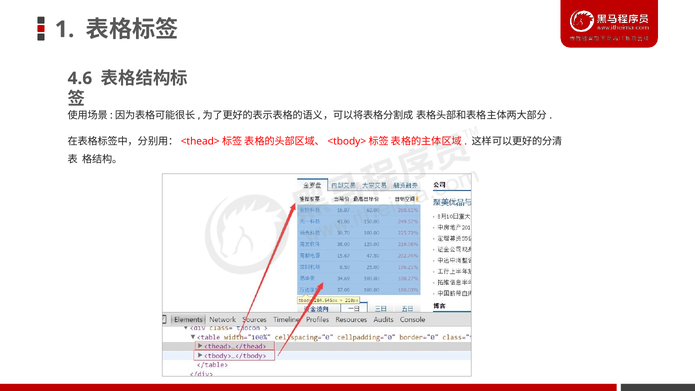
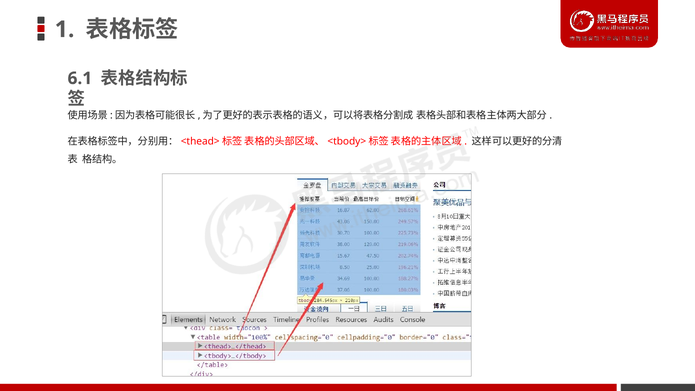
4.6: 4.6 -> 6.1
